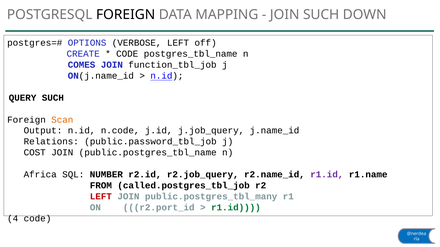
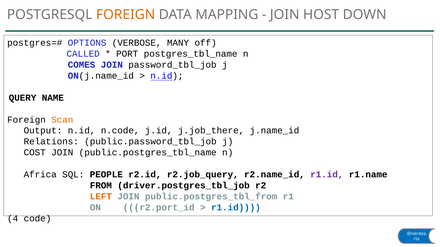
FOREIGN at (126, 15) colour: black -> orange
JOIN SUCH: SUCH -> HOST
VERBOSE LEFT: LEFT -> MANY
CREATE: CREATE -> CALLED
CODE at (127, 54): CODE -> PORT
function_tbl_job: function_tbl_job -> password_tbl_job
QUERY SUCH: SUCH -> NAME
j.job_query: j.job_query -> j.job_there
NUMBER: NUMBER -> PEOPLE
called.postgres_tbl_job: called.postgres_tbl_job -> driver.postgres_tbl_job
LEFT at (101, 197) colour: red -> orange
public.postgres_tbl_many: public.postgres_tbl_many -> public.postgres_tbl_from
r1.id at (236, 208) colour: green -> blue
